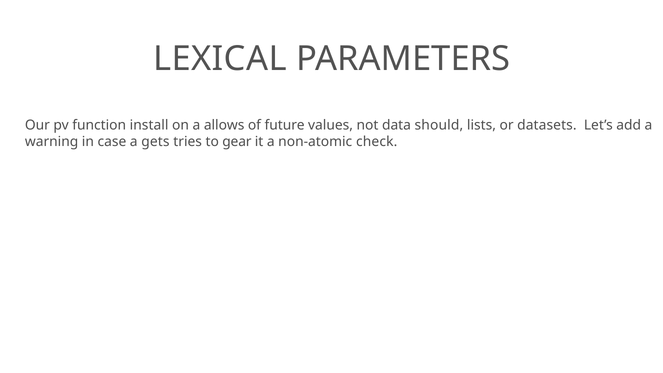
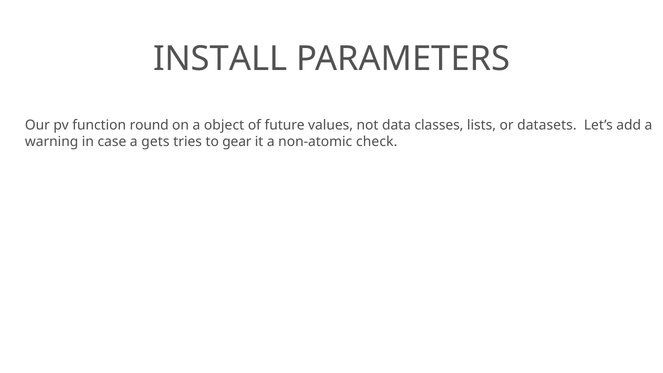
LEXICAL: LEXICAL -> INSTALL
install: install -> round
allows: allows -> object
should: should -> classes
